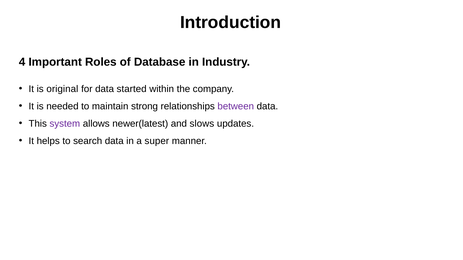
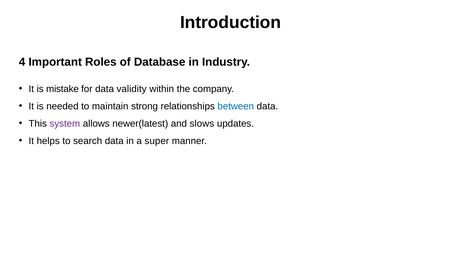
original: original -> mistake
started: started -> validity
between colour: purple -> blue
